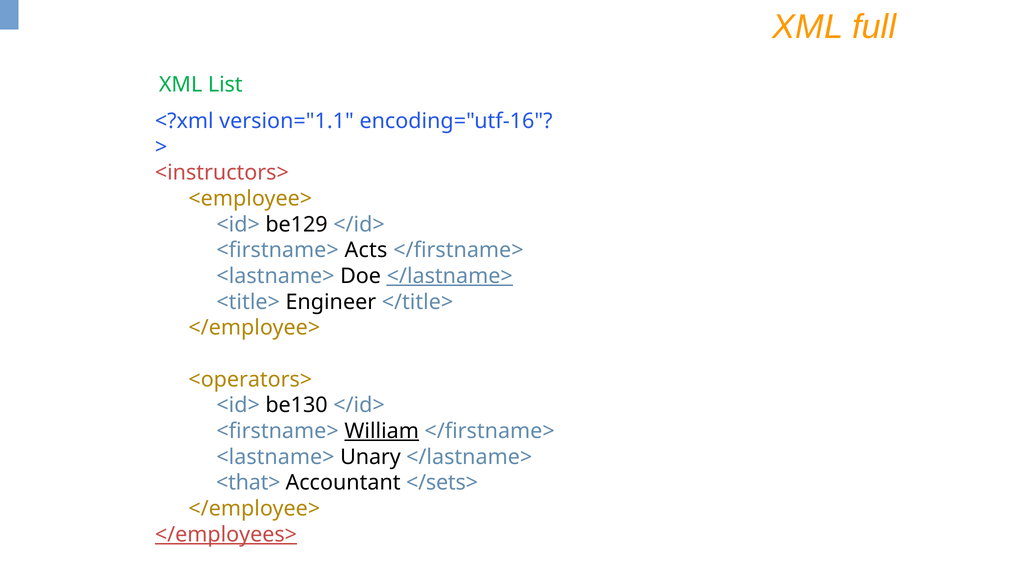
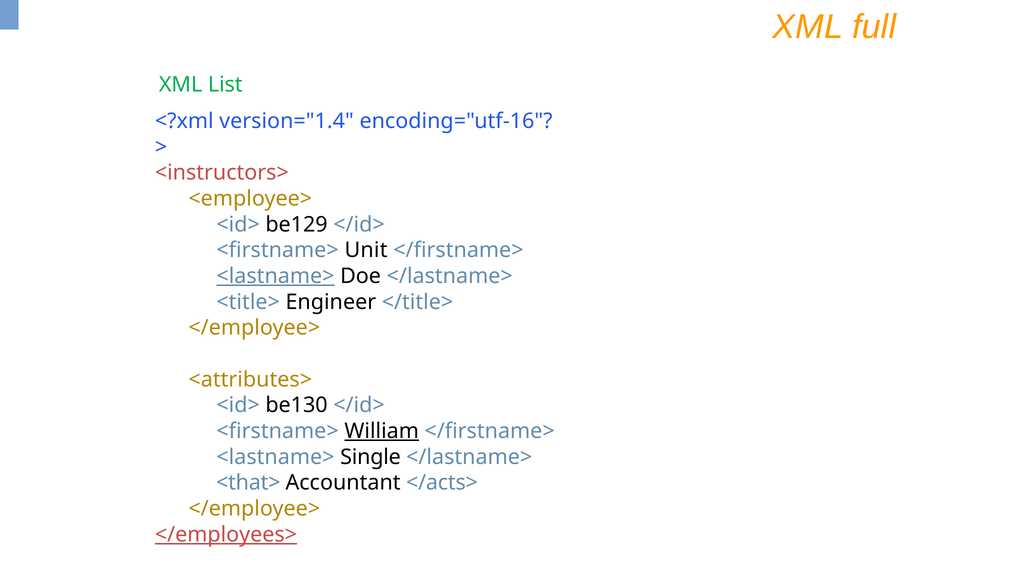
version="1.1: version="1.1 -> version="1.4
Acts: Acts -> Unit
<lastname> at (275, 276) underline: none -> present
</lastname> at (450, 276) underline: present -> none
<operators>: <operators> -> <attributes>
Unary: Unary -> Single
</sets>: </sets> -> </acts>
